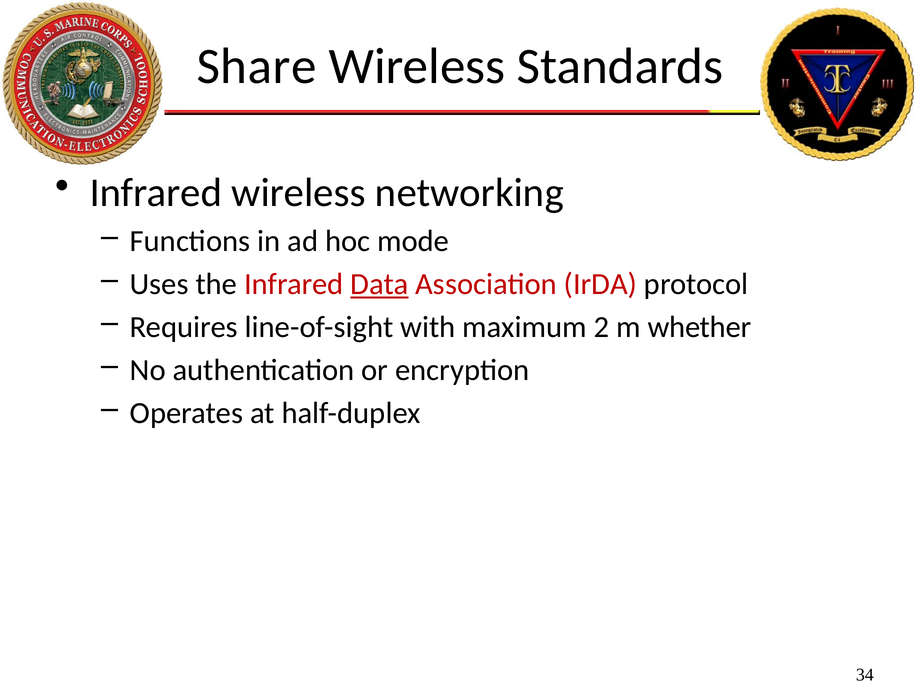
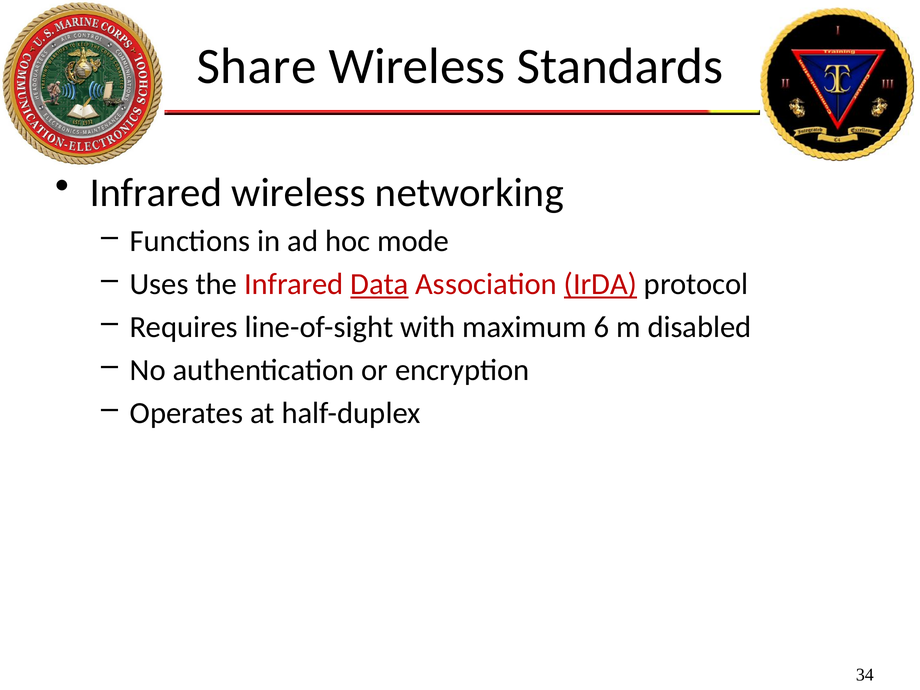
IrDA underline: none -> present
2: 2 -> 6
whether: whether -> disabled
